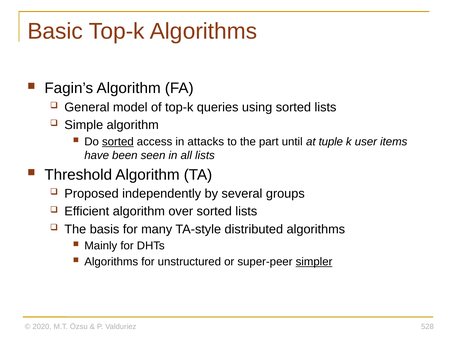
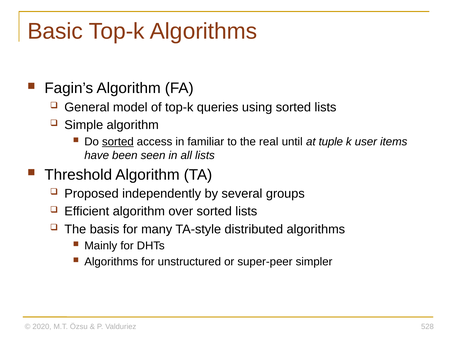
attacks: attacks -> familiar
part: part -> real
simpler underline: present -> none
